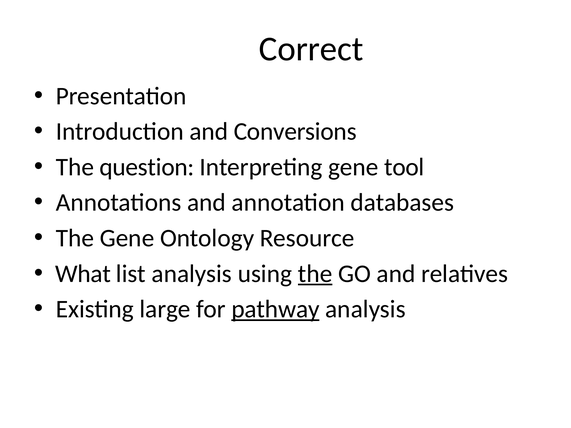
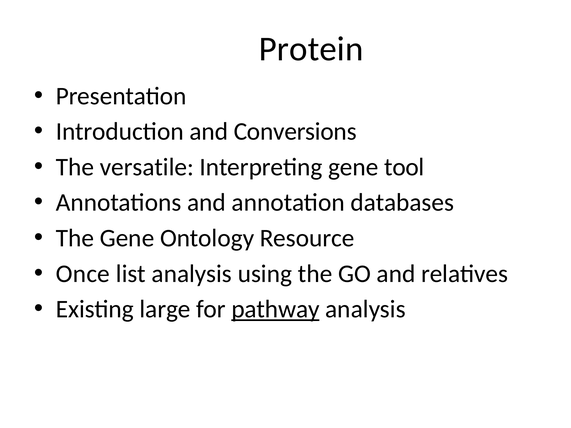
Correct: Correct -> Protein
question: question -> versatile
What: What -> Once
the at (315, 274) underline: present -> none
